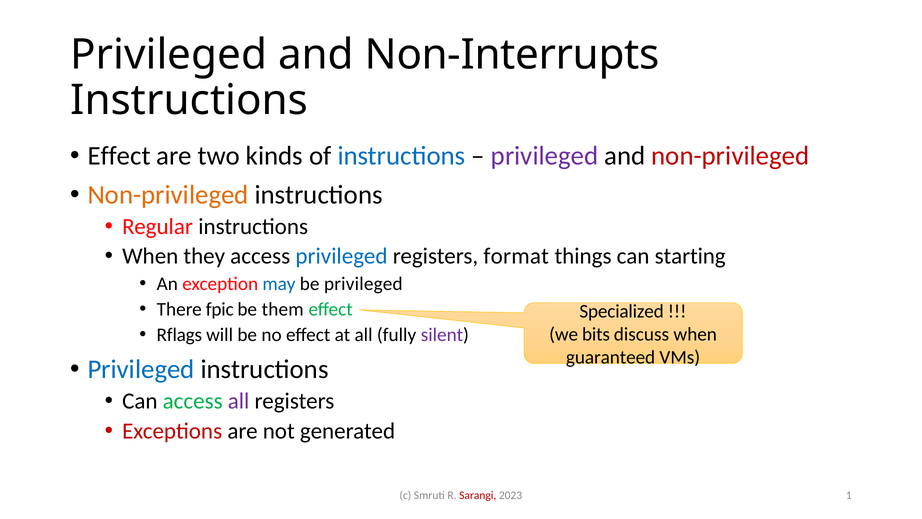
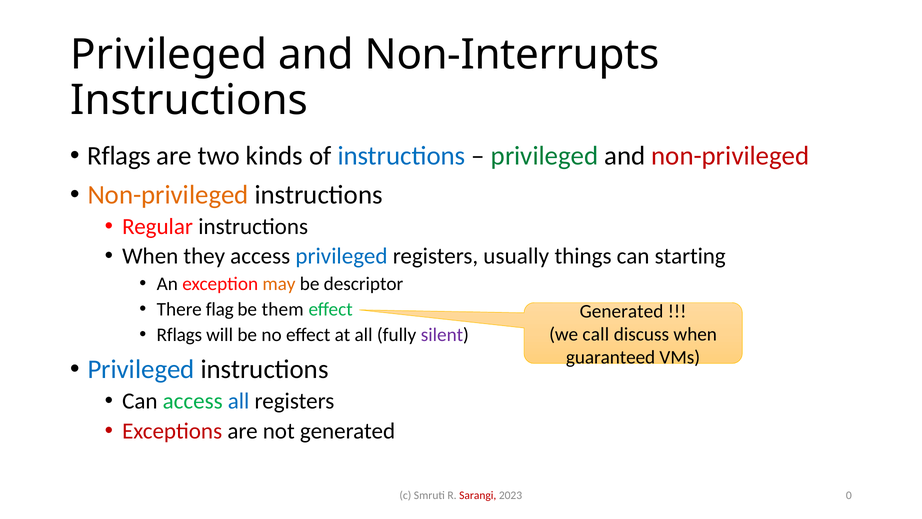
Effect at (119, 156): Effect -> Rflags
privileged at (545, 156) colour: purple -> green
format: format -> usually
may colour: blue -> orange
be privileged: privileged -> descriptor
fpic: fpic -> flag
Specialized at (622, 311): Specialized -> Generated
bits: bits -> call
all at (239, 401) colour: purple -> blue
1: 1 -> 0
